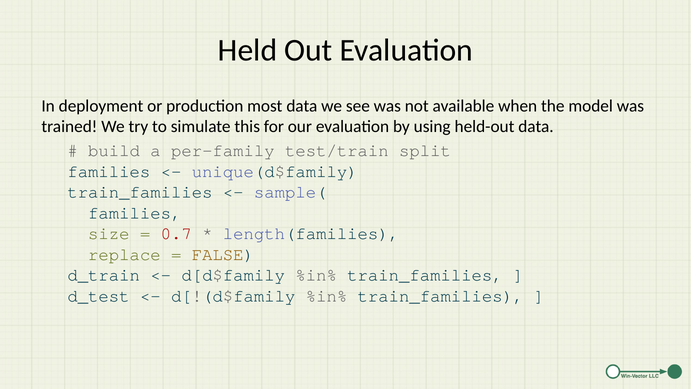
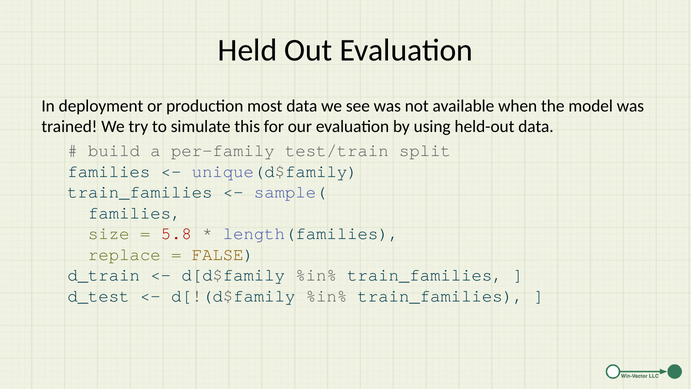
0.7: 0.7 -> 5.8
